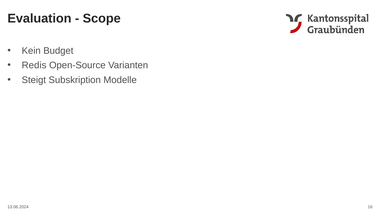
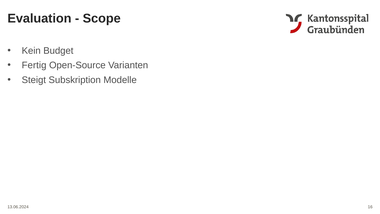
Redis: Redis -> Fertig
